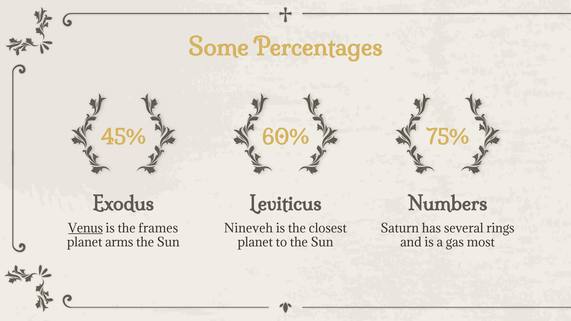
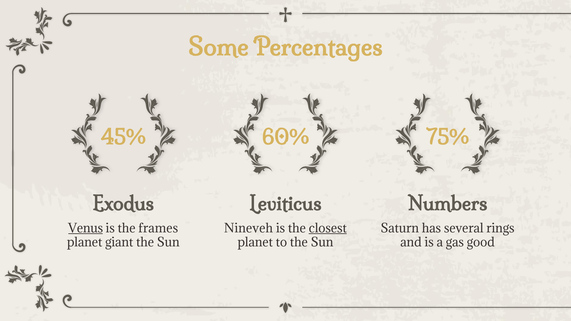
closest underline: none -> present
arms: arms -> giant
most: most -> good
